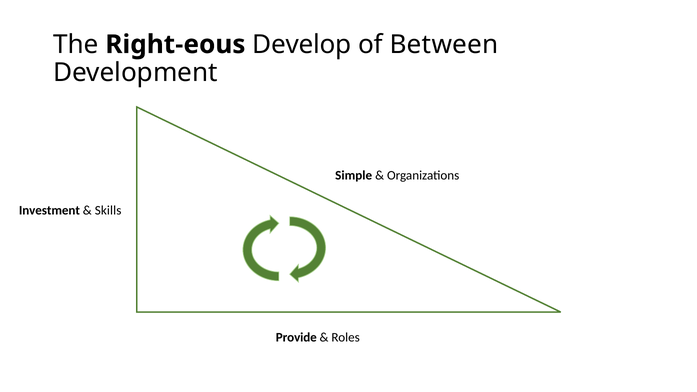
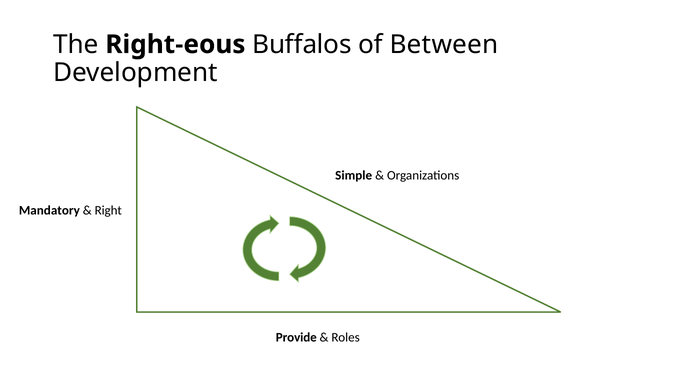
Develop: Develop -> Buffalos
Investment: Investment -> Mandatory
Skills: Skills -> Right
